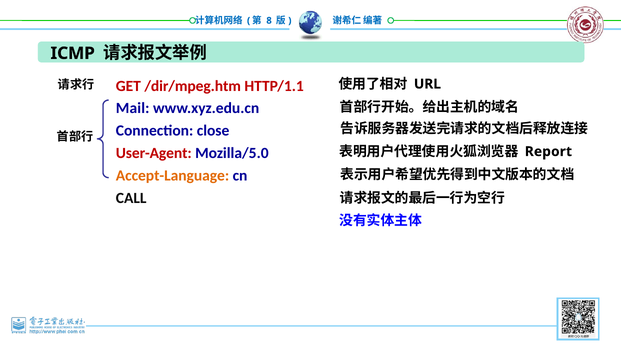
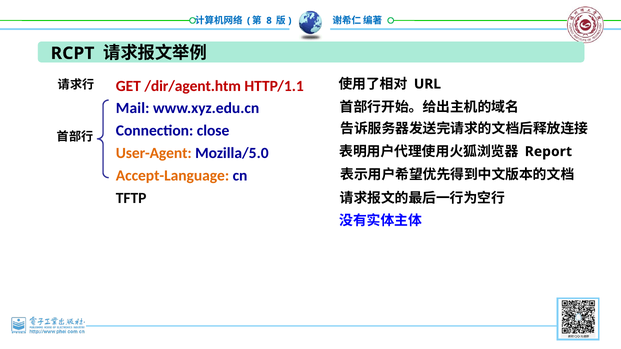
ICMP: ICMP -> RCPT
/dir/mpeg.htm: /dir/mpeg.htm -> /dir/agent.htm
User-Agent colour: red -> orange
CALL: CALL -> TFTP
